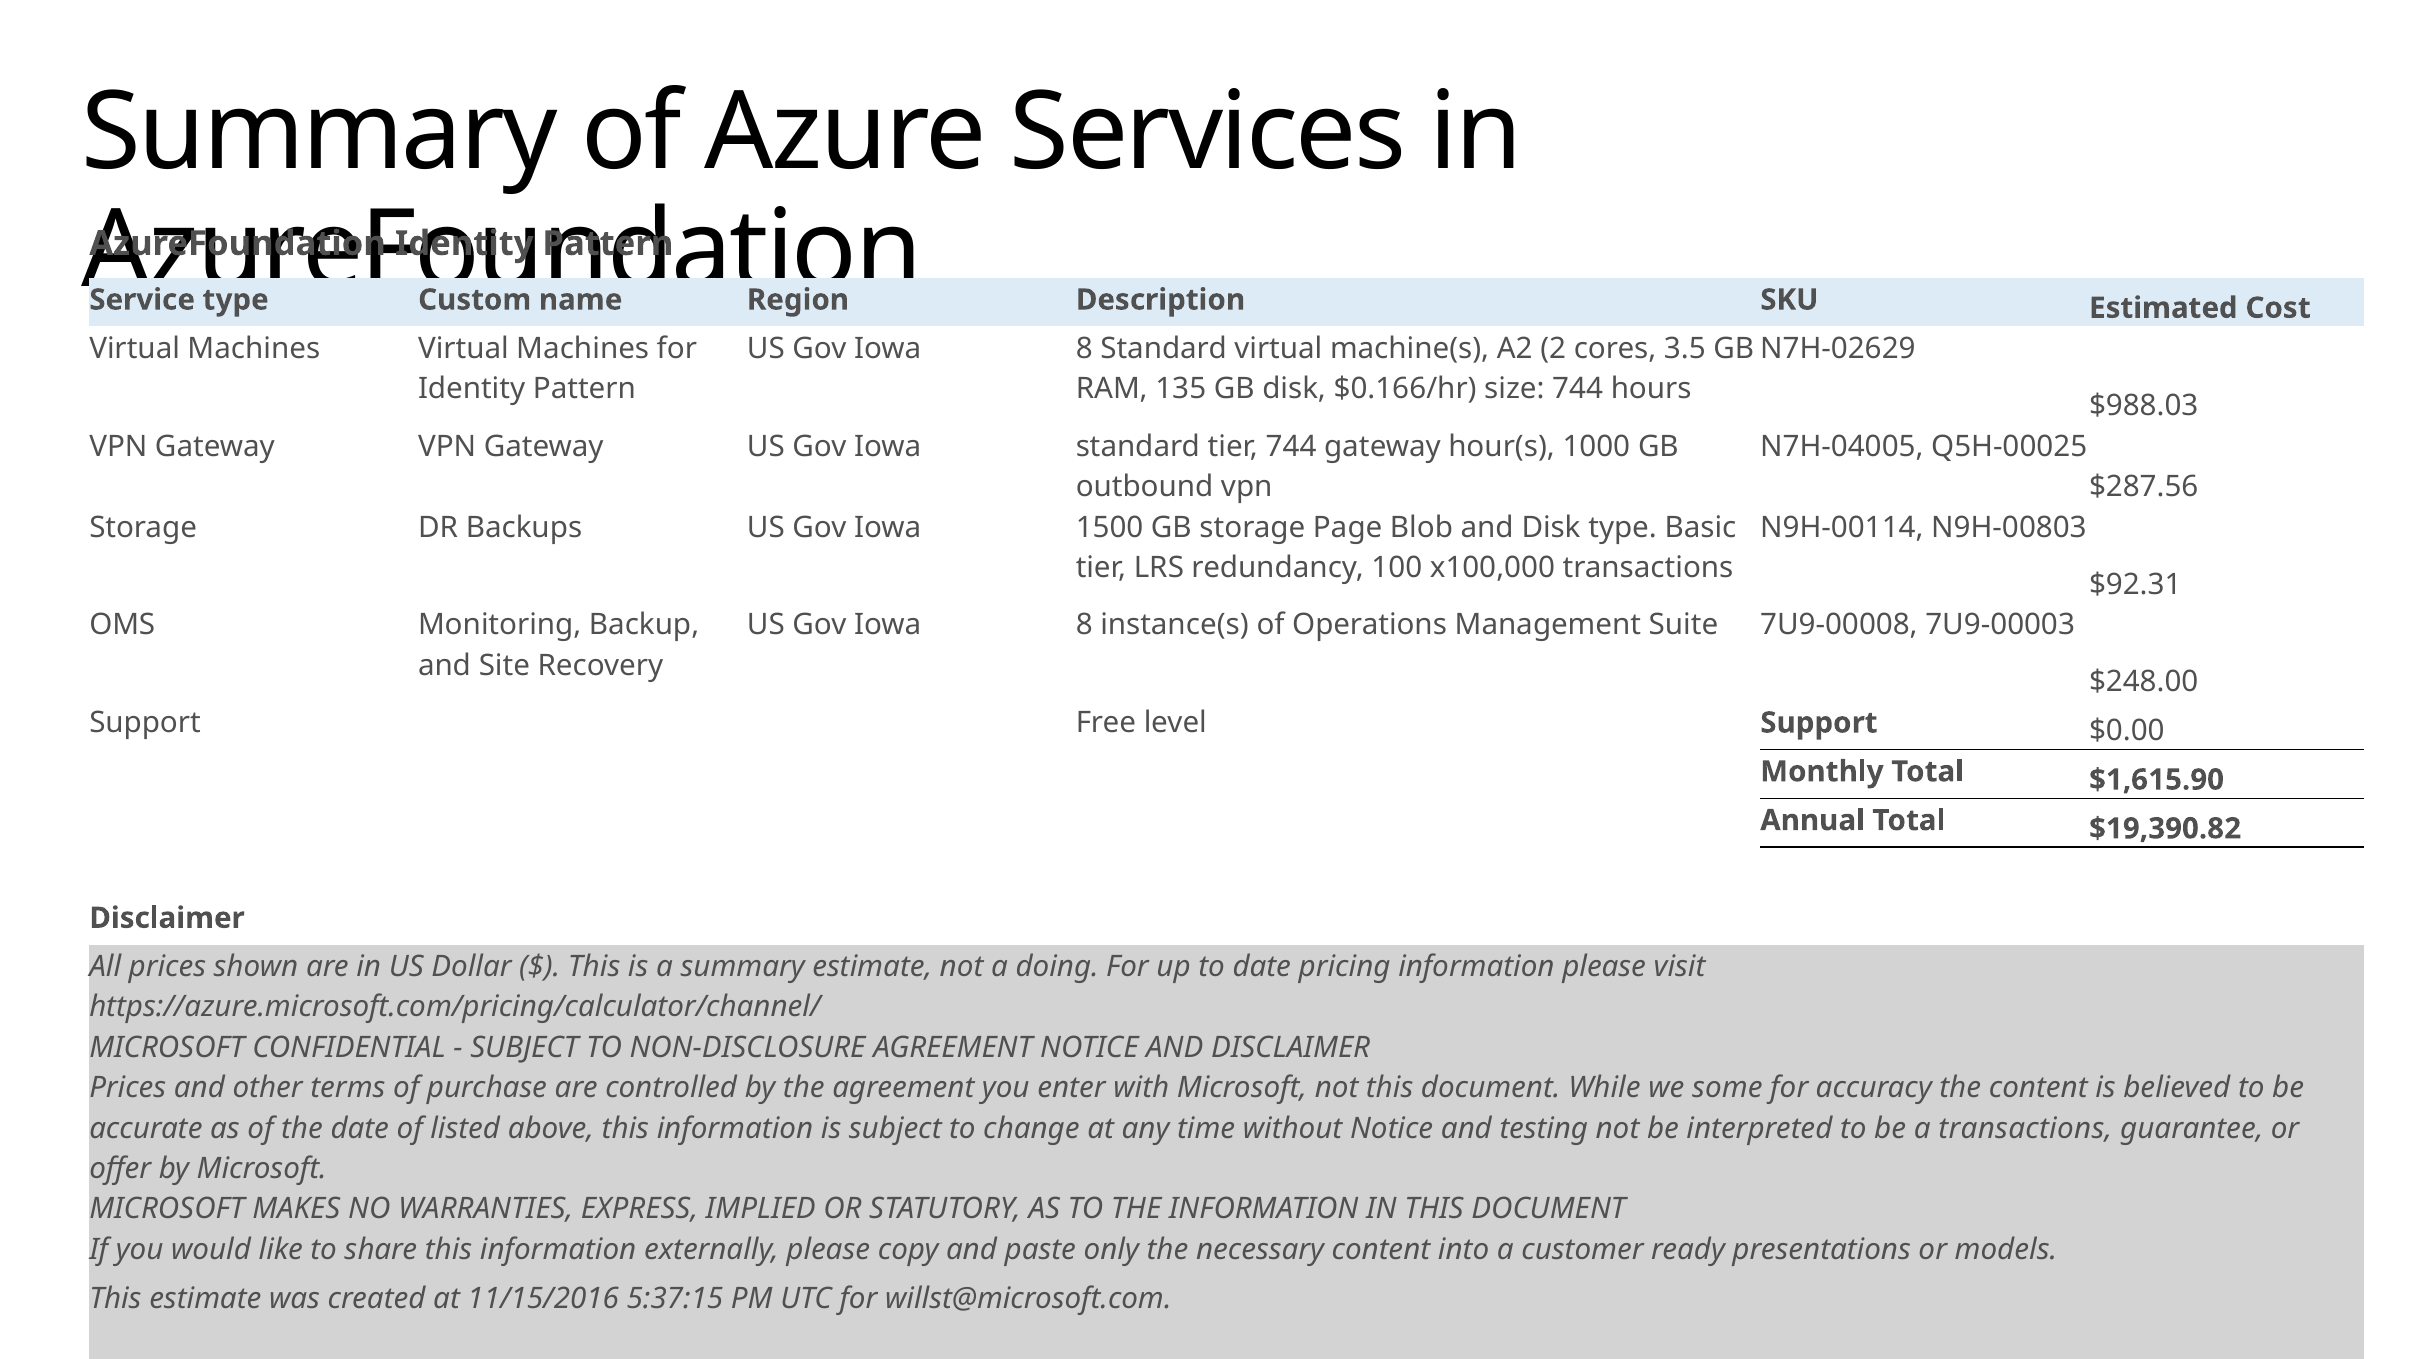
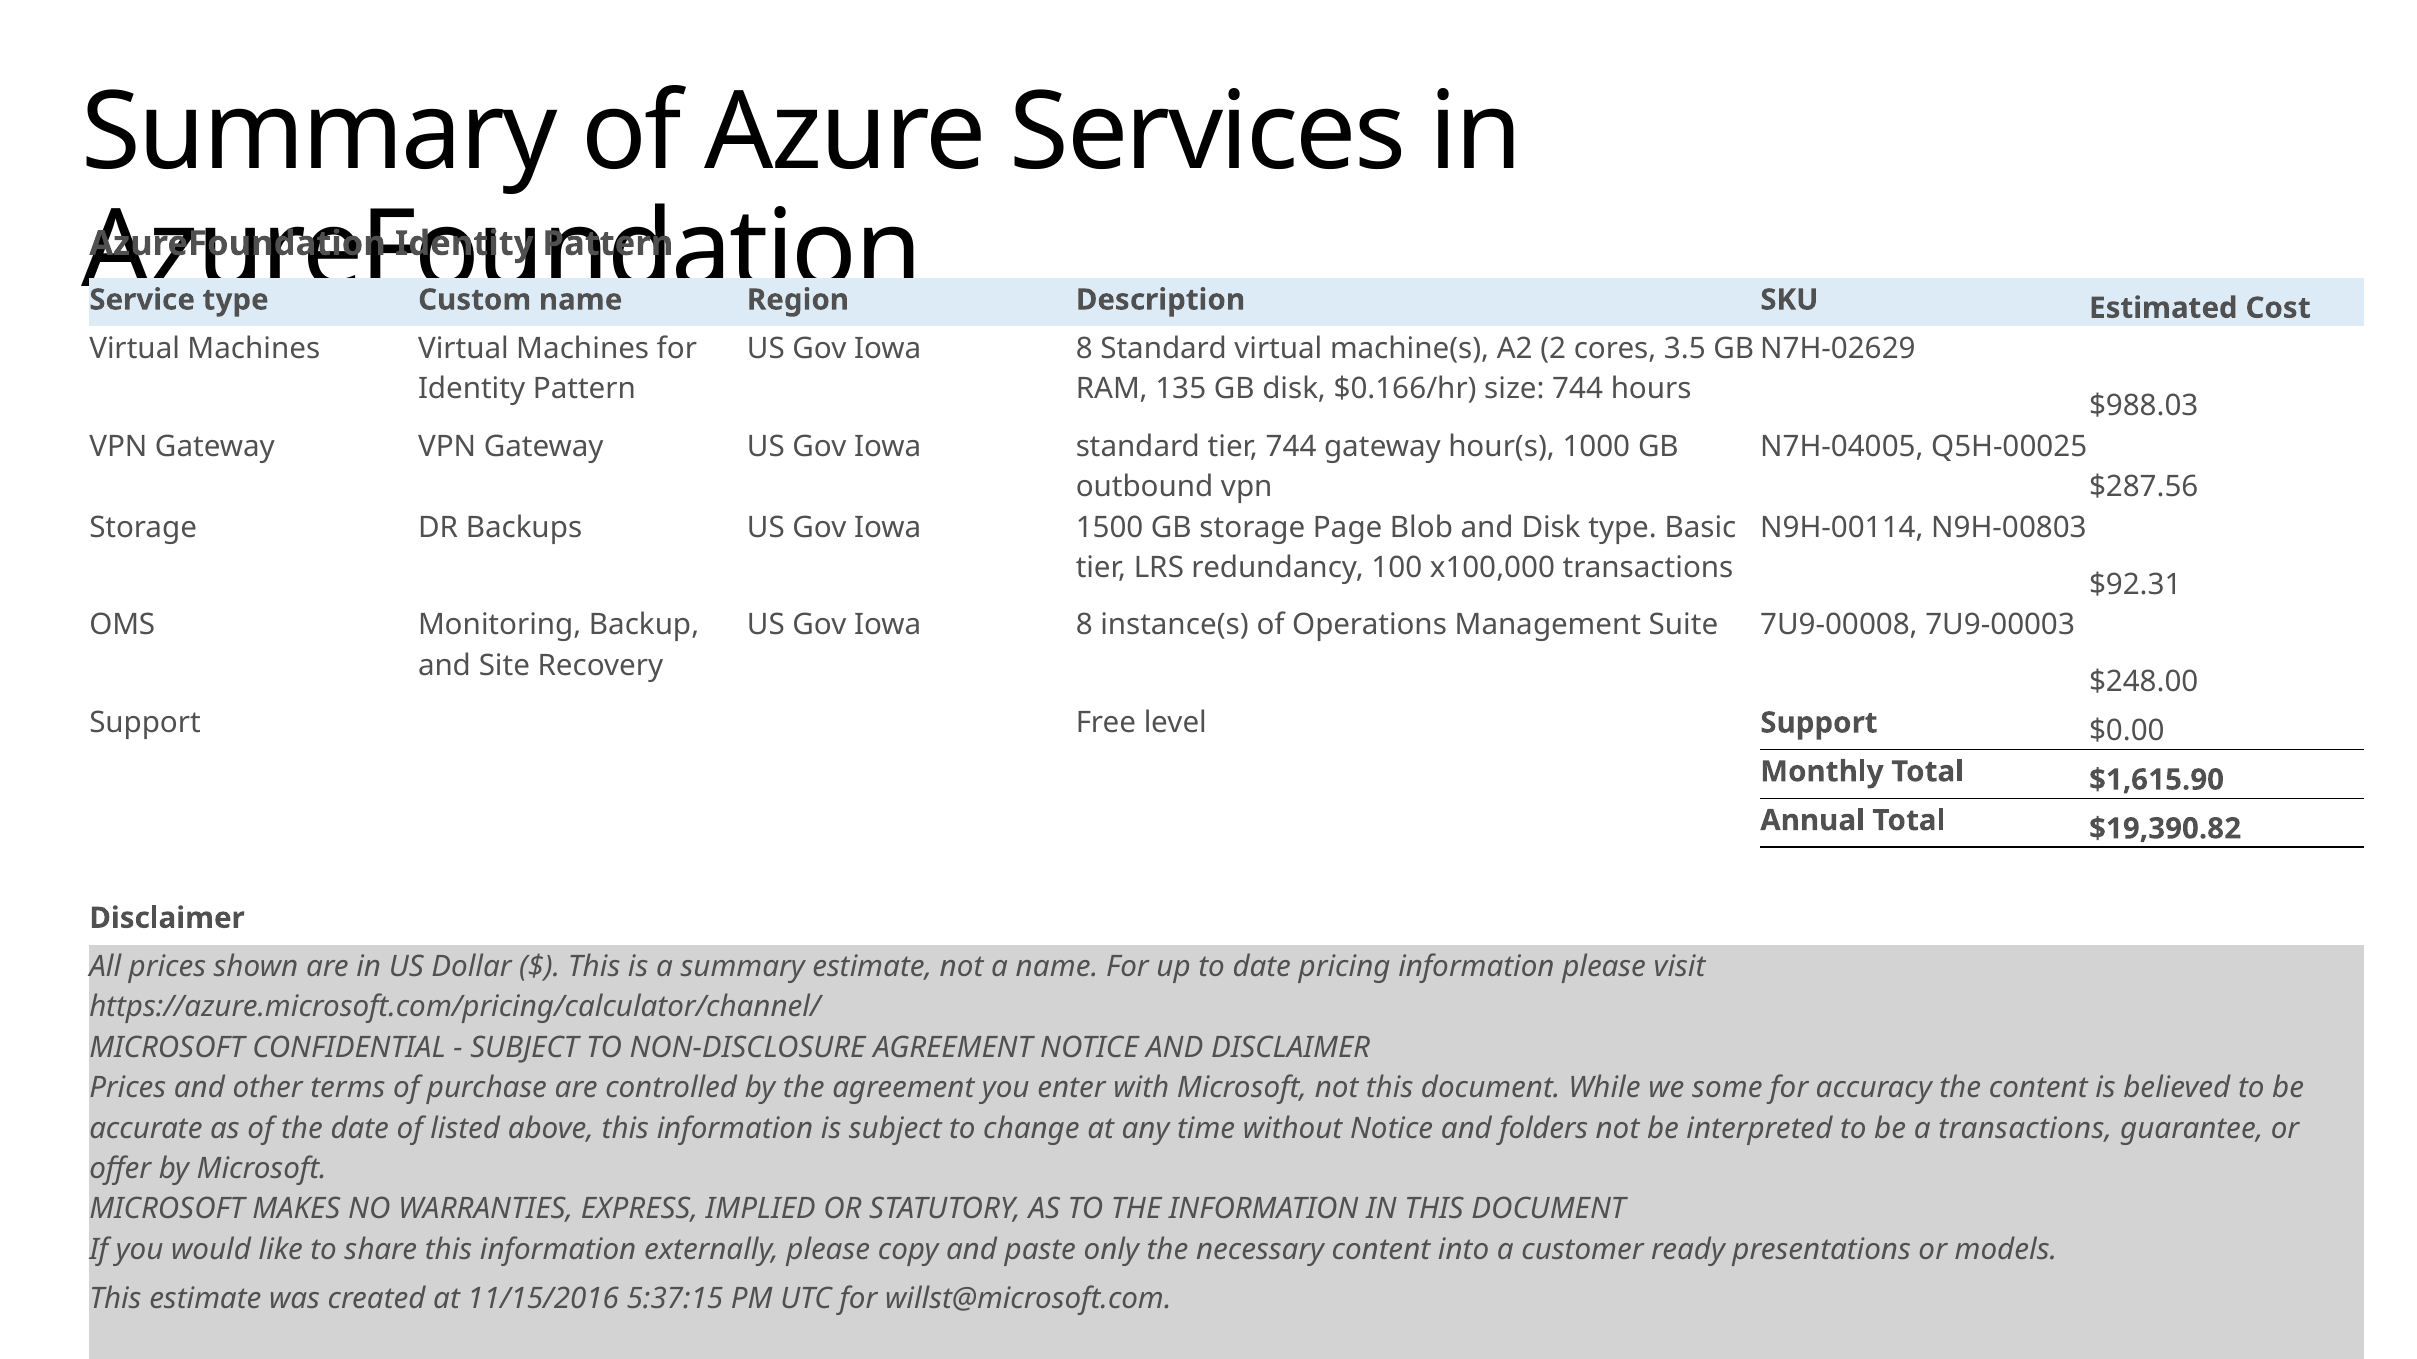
a doing: doing -> name
testing: testing -> folders
